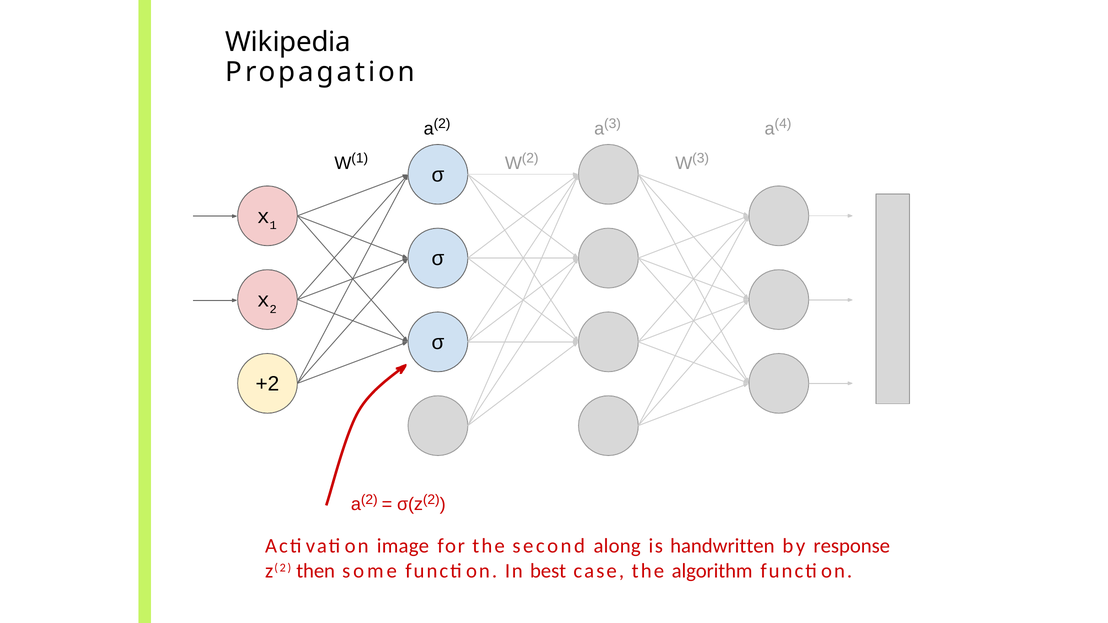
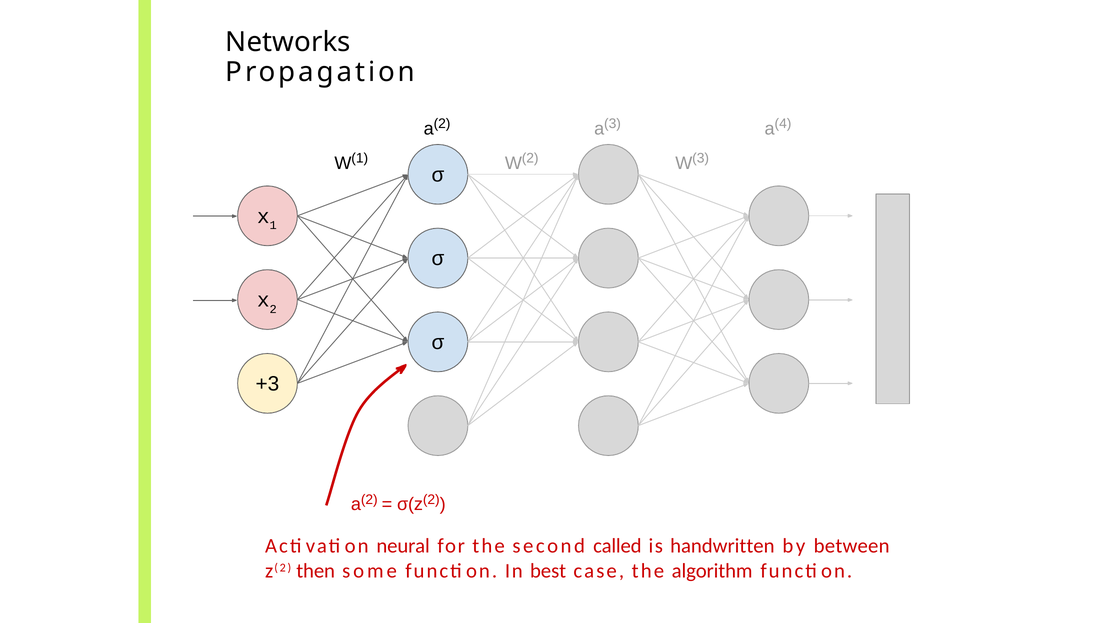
Wikipedia: Wikipedia -> Networks
+2: +2 -> +3
image: image -> neural
along: along -> called
response: response -> between
